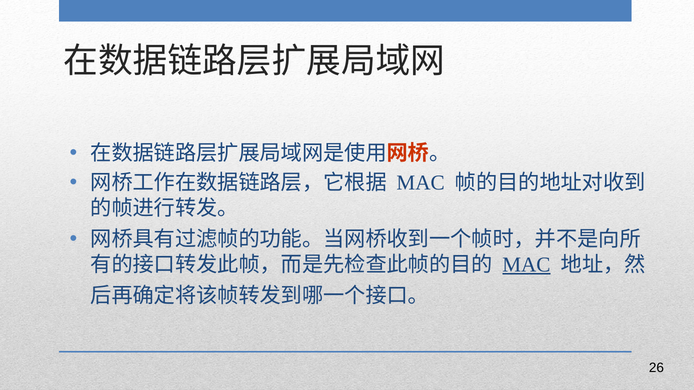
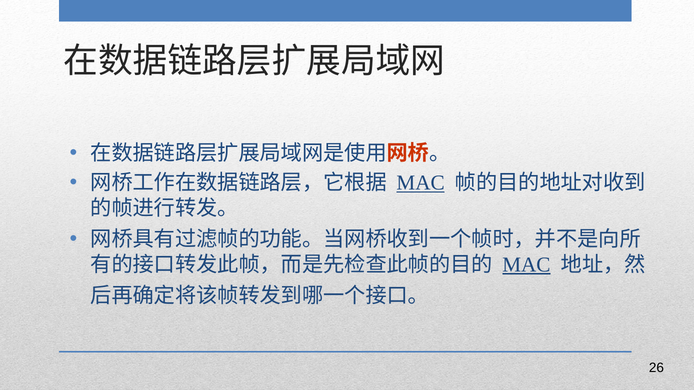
MAC at (421, 183) underline: none -> present
